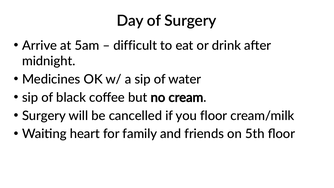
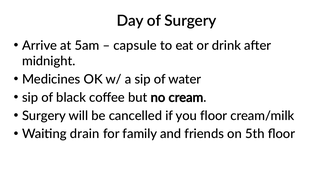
difficult: difficult -> capsule
heart: heart -> drain
